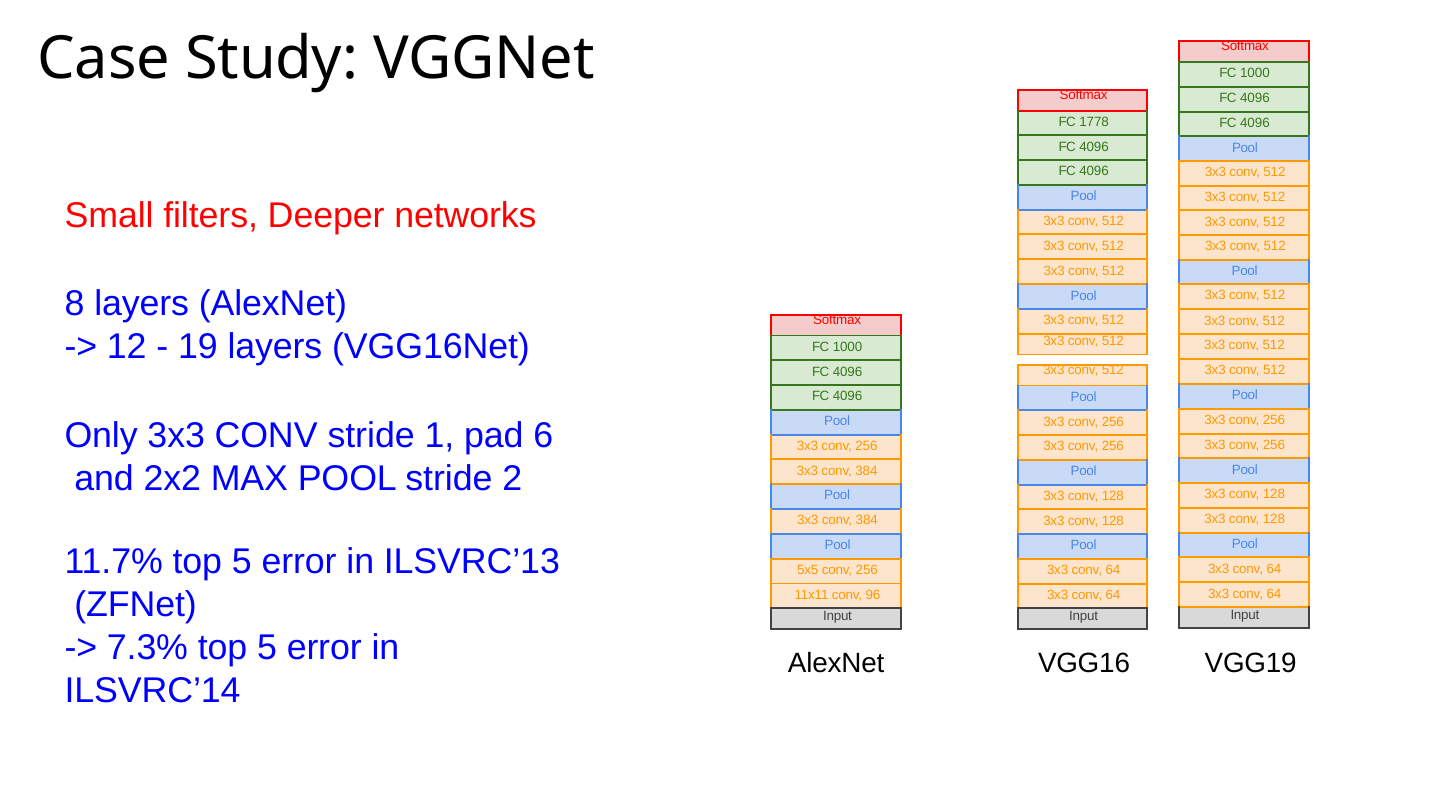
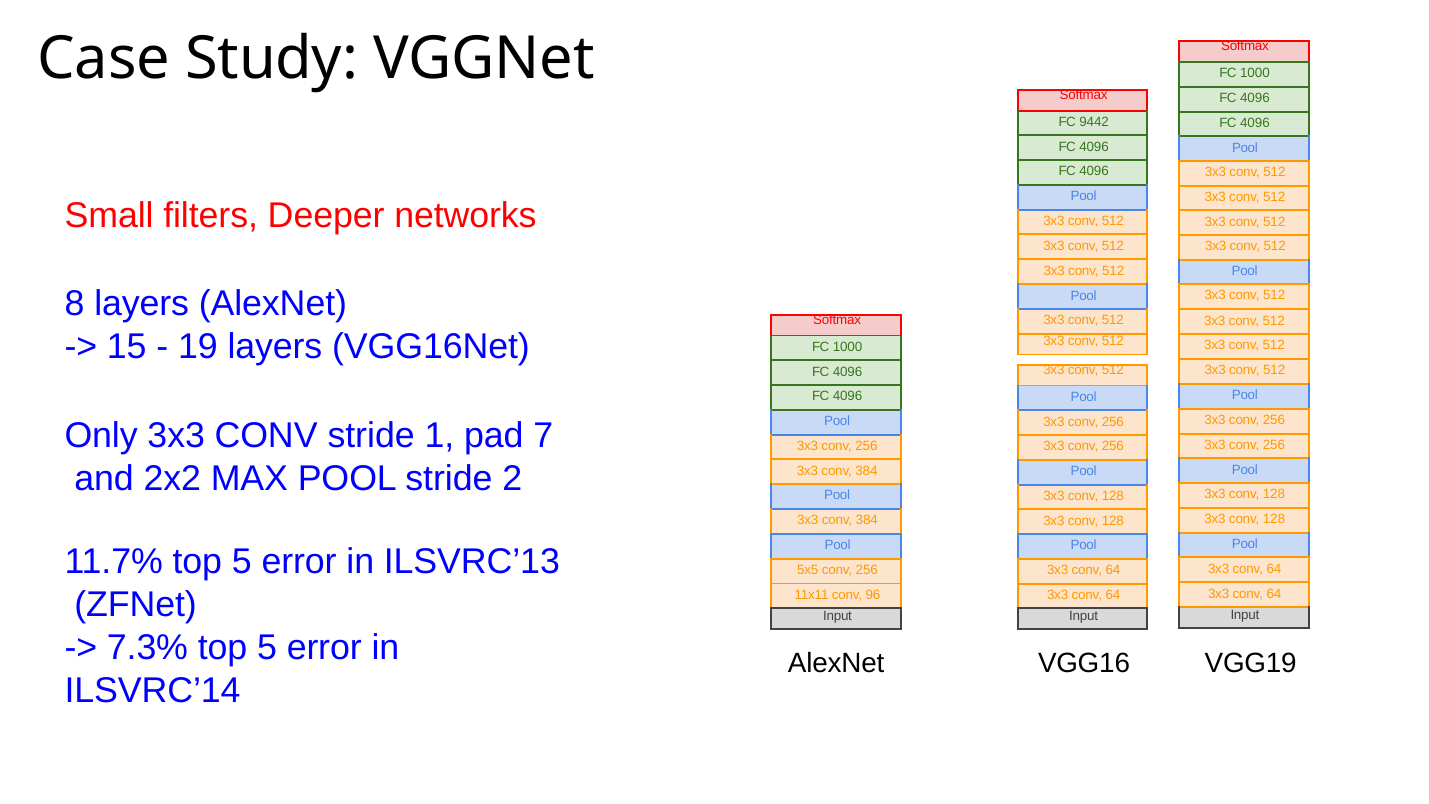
1778: 1778 -> 9442
12: 12 -> 15
6: 6 -> 7
